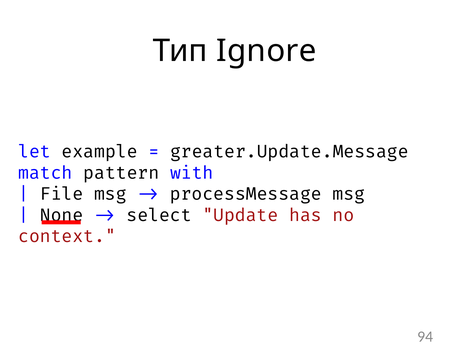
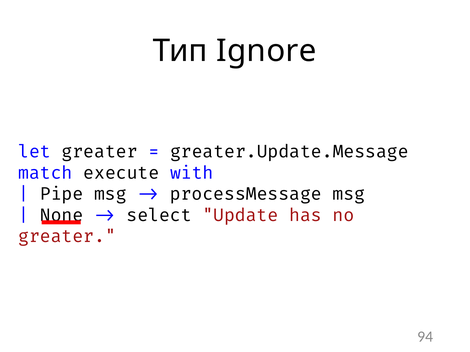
let example: example -> greater
pattern: pattern -> execute
File: File -> Pipe
context at (67, 237): context -> greater
